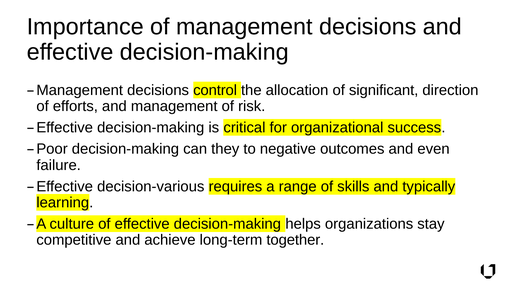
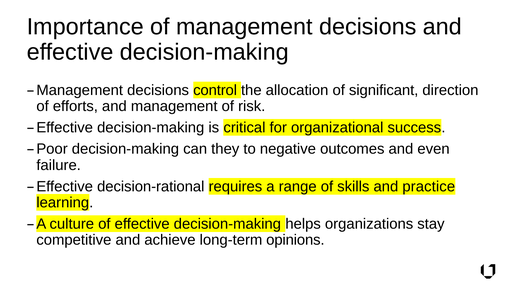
decision-various: decision-various -> decision-rational
typically: typically -> practice
together: together -> opinions
